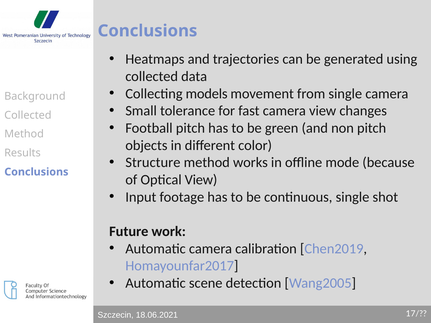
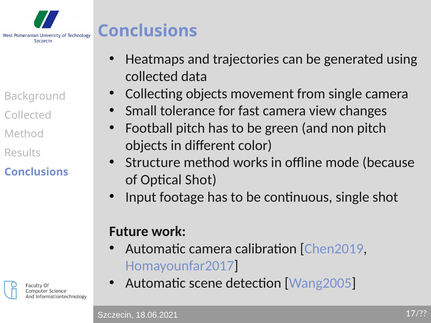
Collecting models: models -> objects
Optical View: View -> Shot
